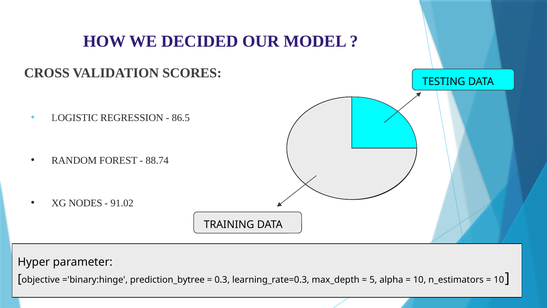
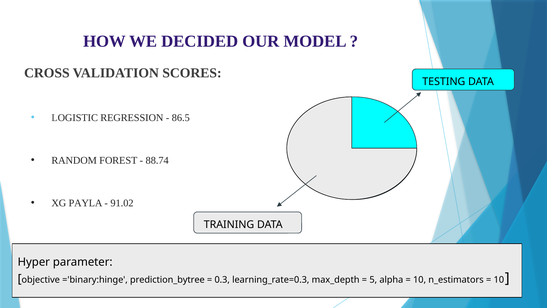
NODES: NODES -> PAYLA
